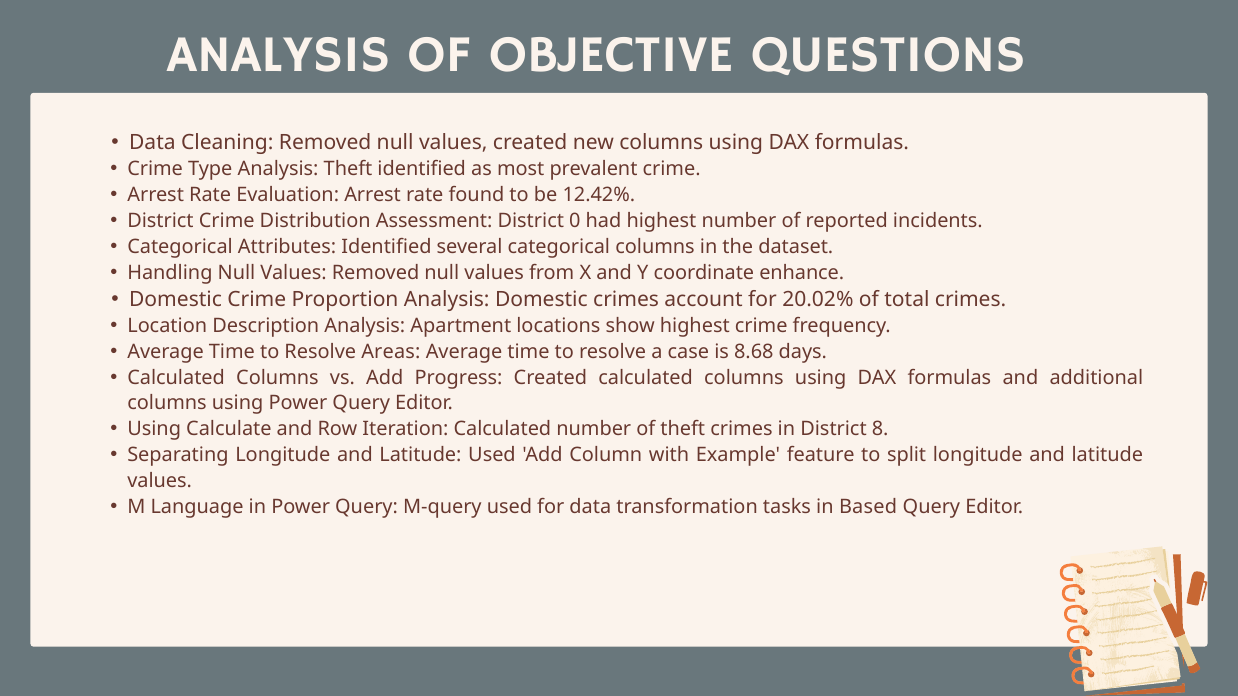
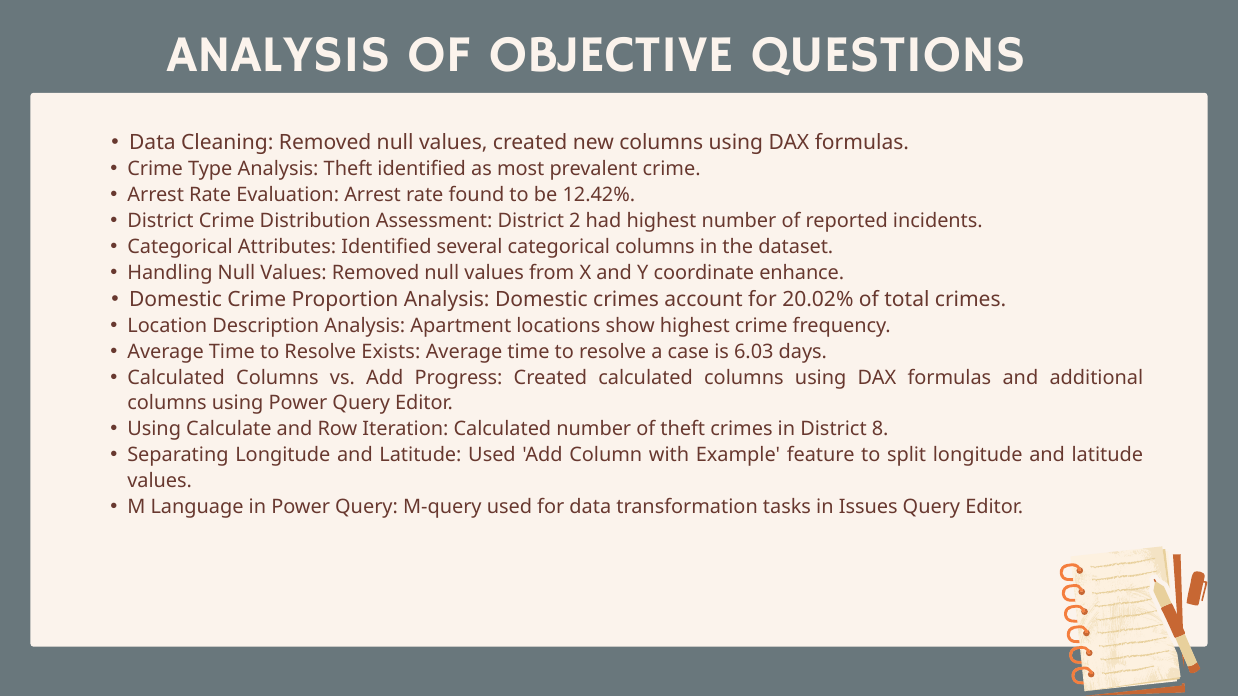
0: 0 -> 2
Areas: Areas -> Exists
8.68: 8.68 -> 6.03
Based: Based -> Issues
